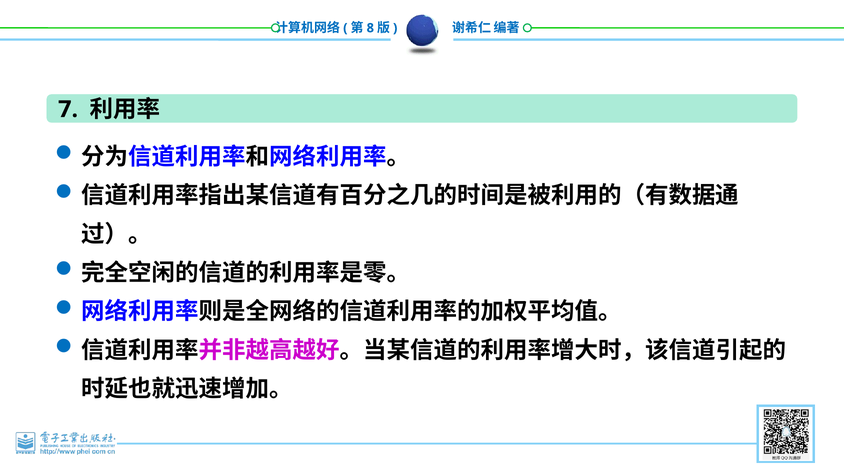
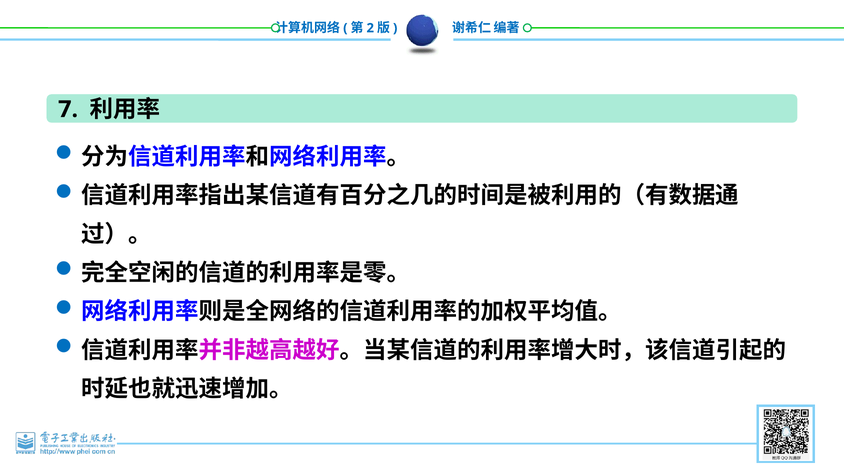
8: 8 -> 2
